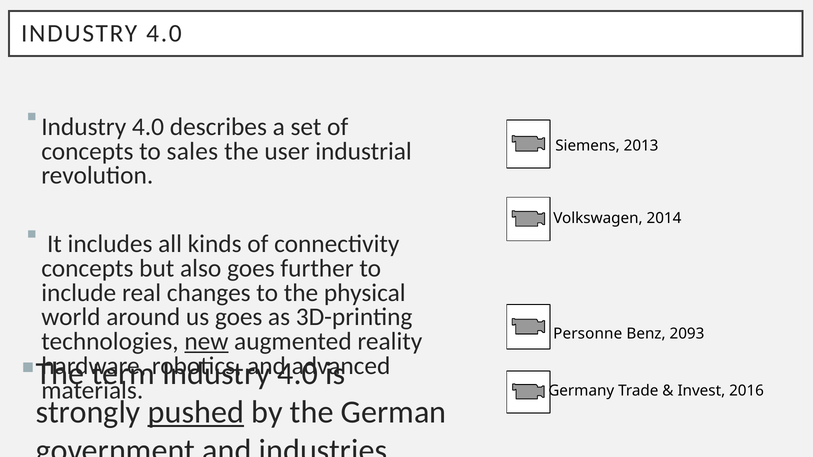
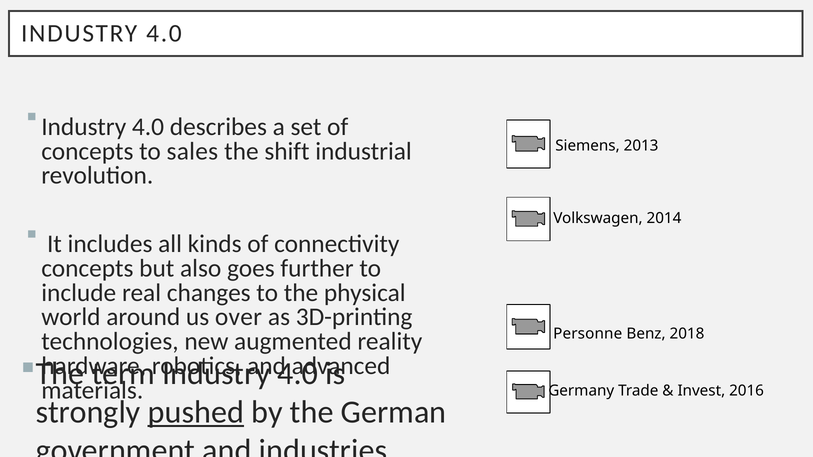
user: user -> shift
us goes: goes -> over
2093: 2093 -> 2018
new underline: present -> none
